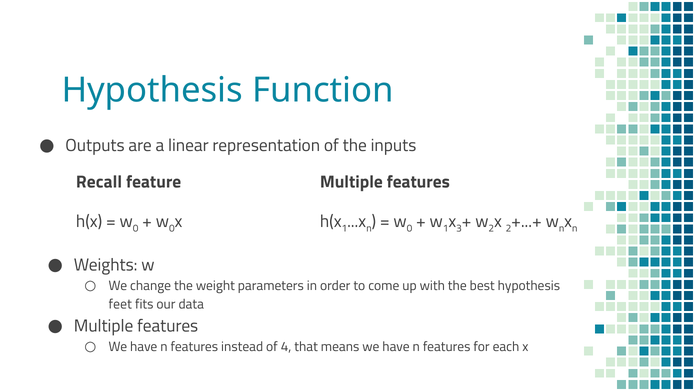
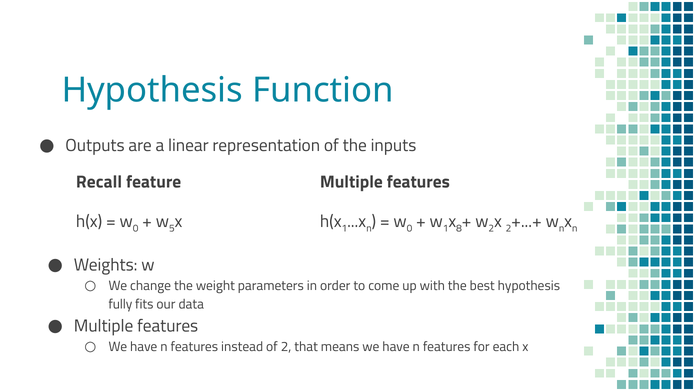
0 at (172, 228): 0 -> 5
3: 3 -> 8
feet: feet -> fully
of 4: 4 -> 2
